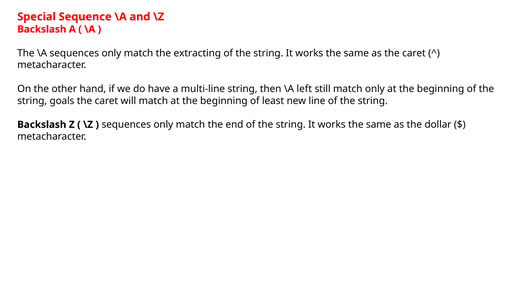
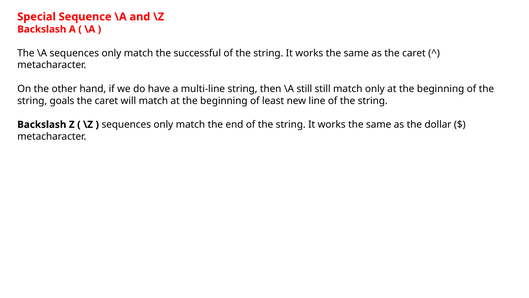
extracting: extracting -> successful
\A left: left -> still
